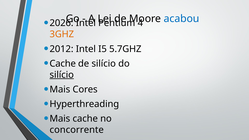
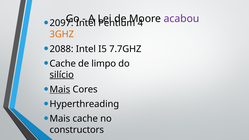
acabou colour: blue -> purple
2026: 2026 -> 2097
2012: 2012 -> 2088
5.7GHZ: 5.7GHZ -> 7.7GHZ
de silício: silício -> limpo
Mais at (60, 89) underline: none -> present
concorrente: concorrente -> constructors
